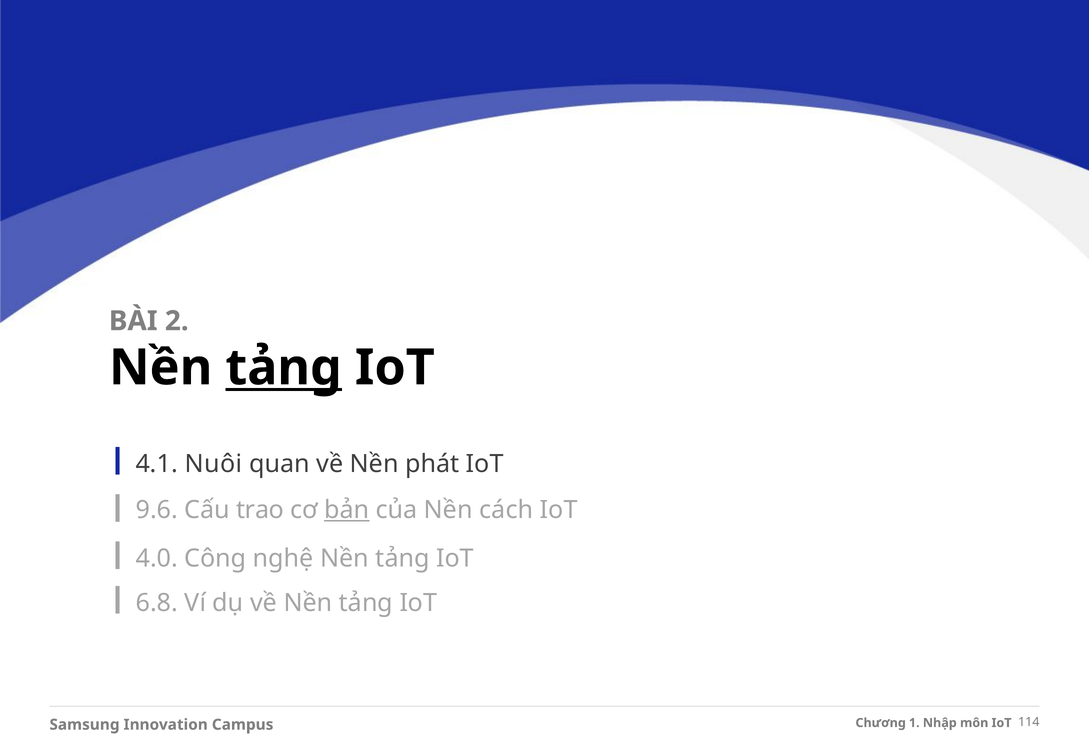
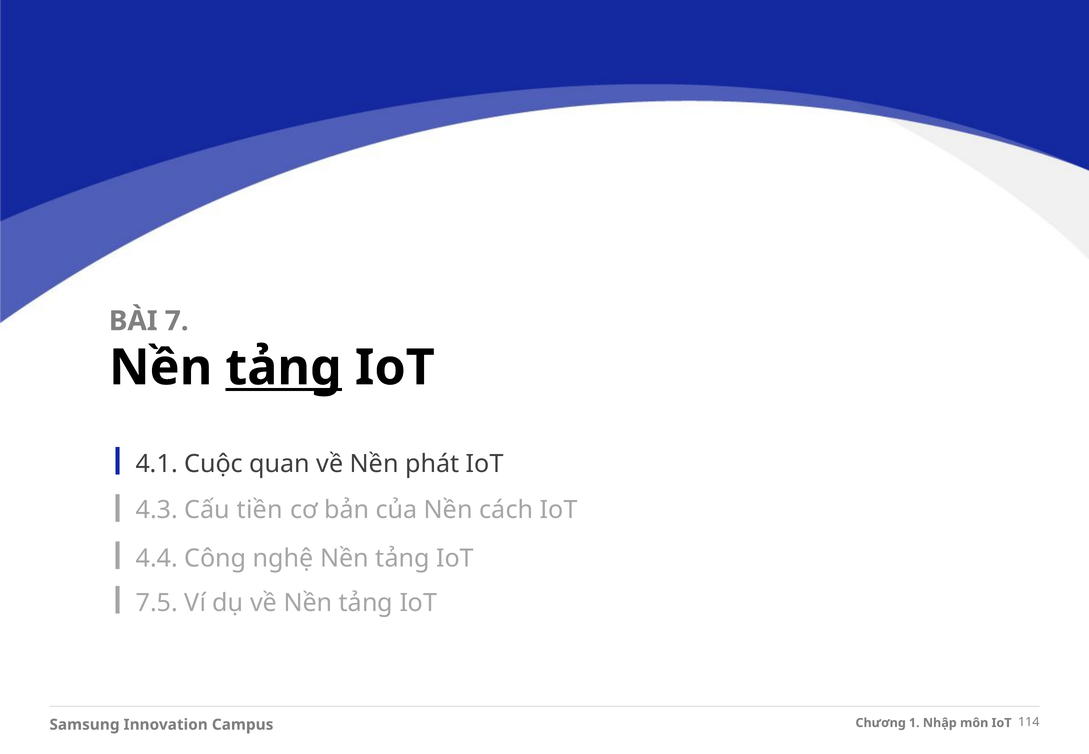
2: 2 -> 7
Nuôi: Nuôi -> Cuộc
9.6: 9.6 -> 4.3
trao: trao -> tiền
bản underline: present -> none
4.0: 4.0 -> 4.4
6.8: 6.8 -> 7.5
